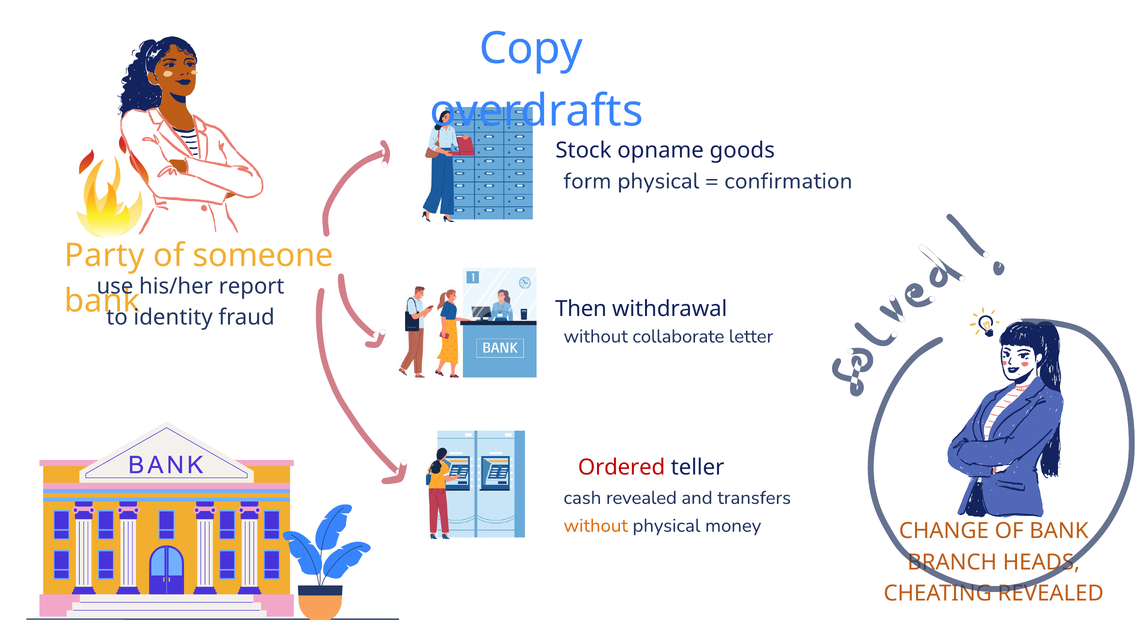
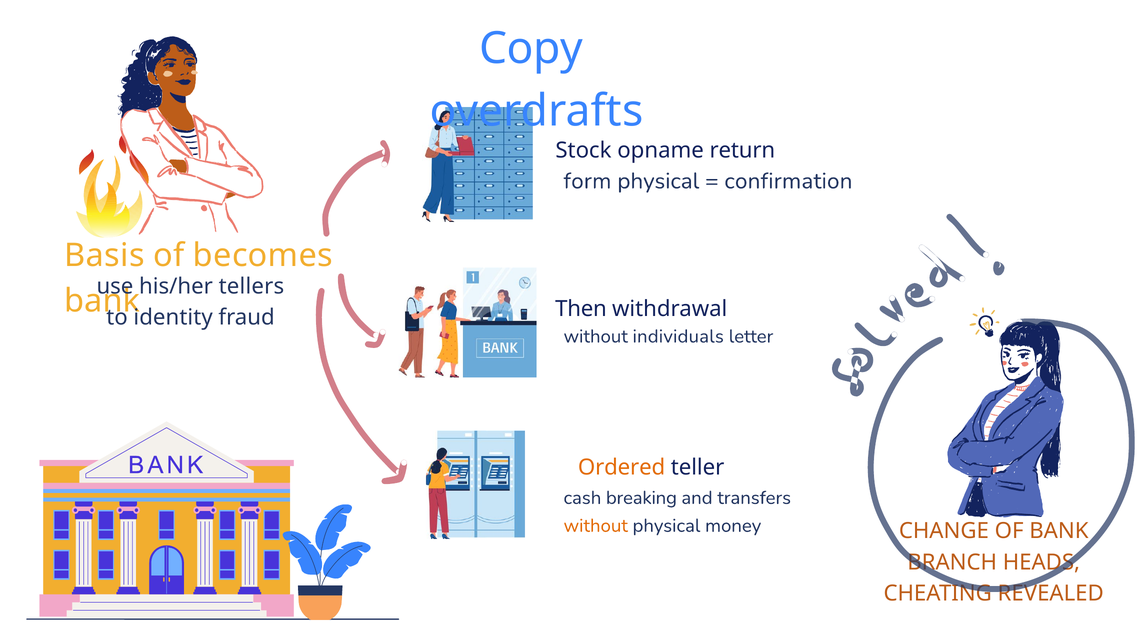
goods: goods -> return
Party: Party -> Basis
someone: someone -> becomes
report: report -> tellers
collaborate: collaborate -> individuals
Ordered colour: red -> orange
cash revealed: revealed -> breaking
